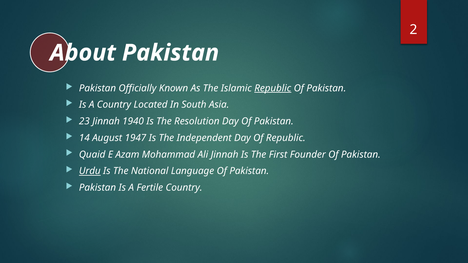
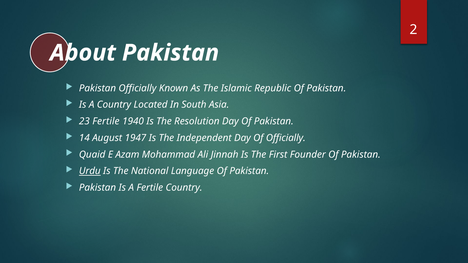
Republic at (273, 88) underline: present -> none
23 Jinnah: Jinnah -> Fertile
Of Republic: Republic -> Officially
